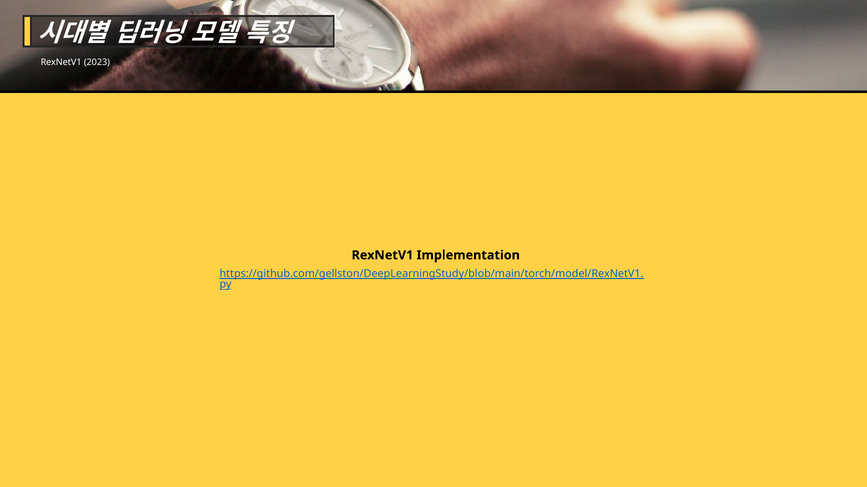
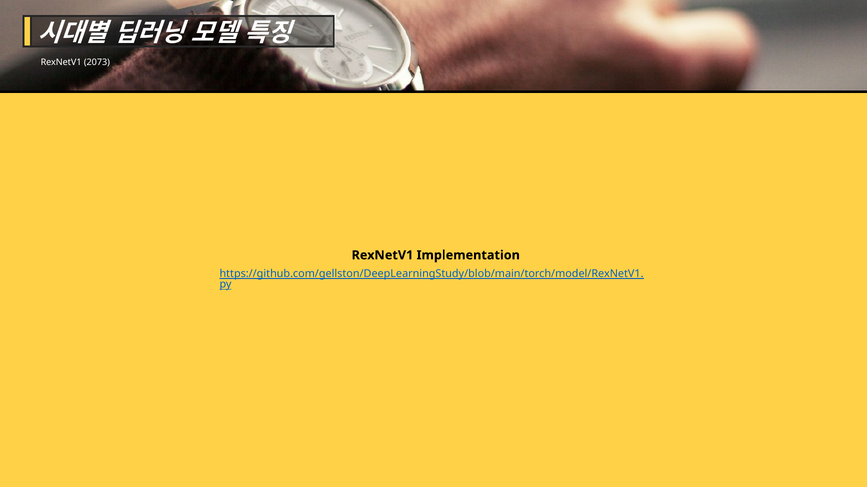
2023: 2023 -> 2073
